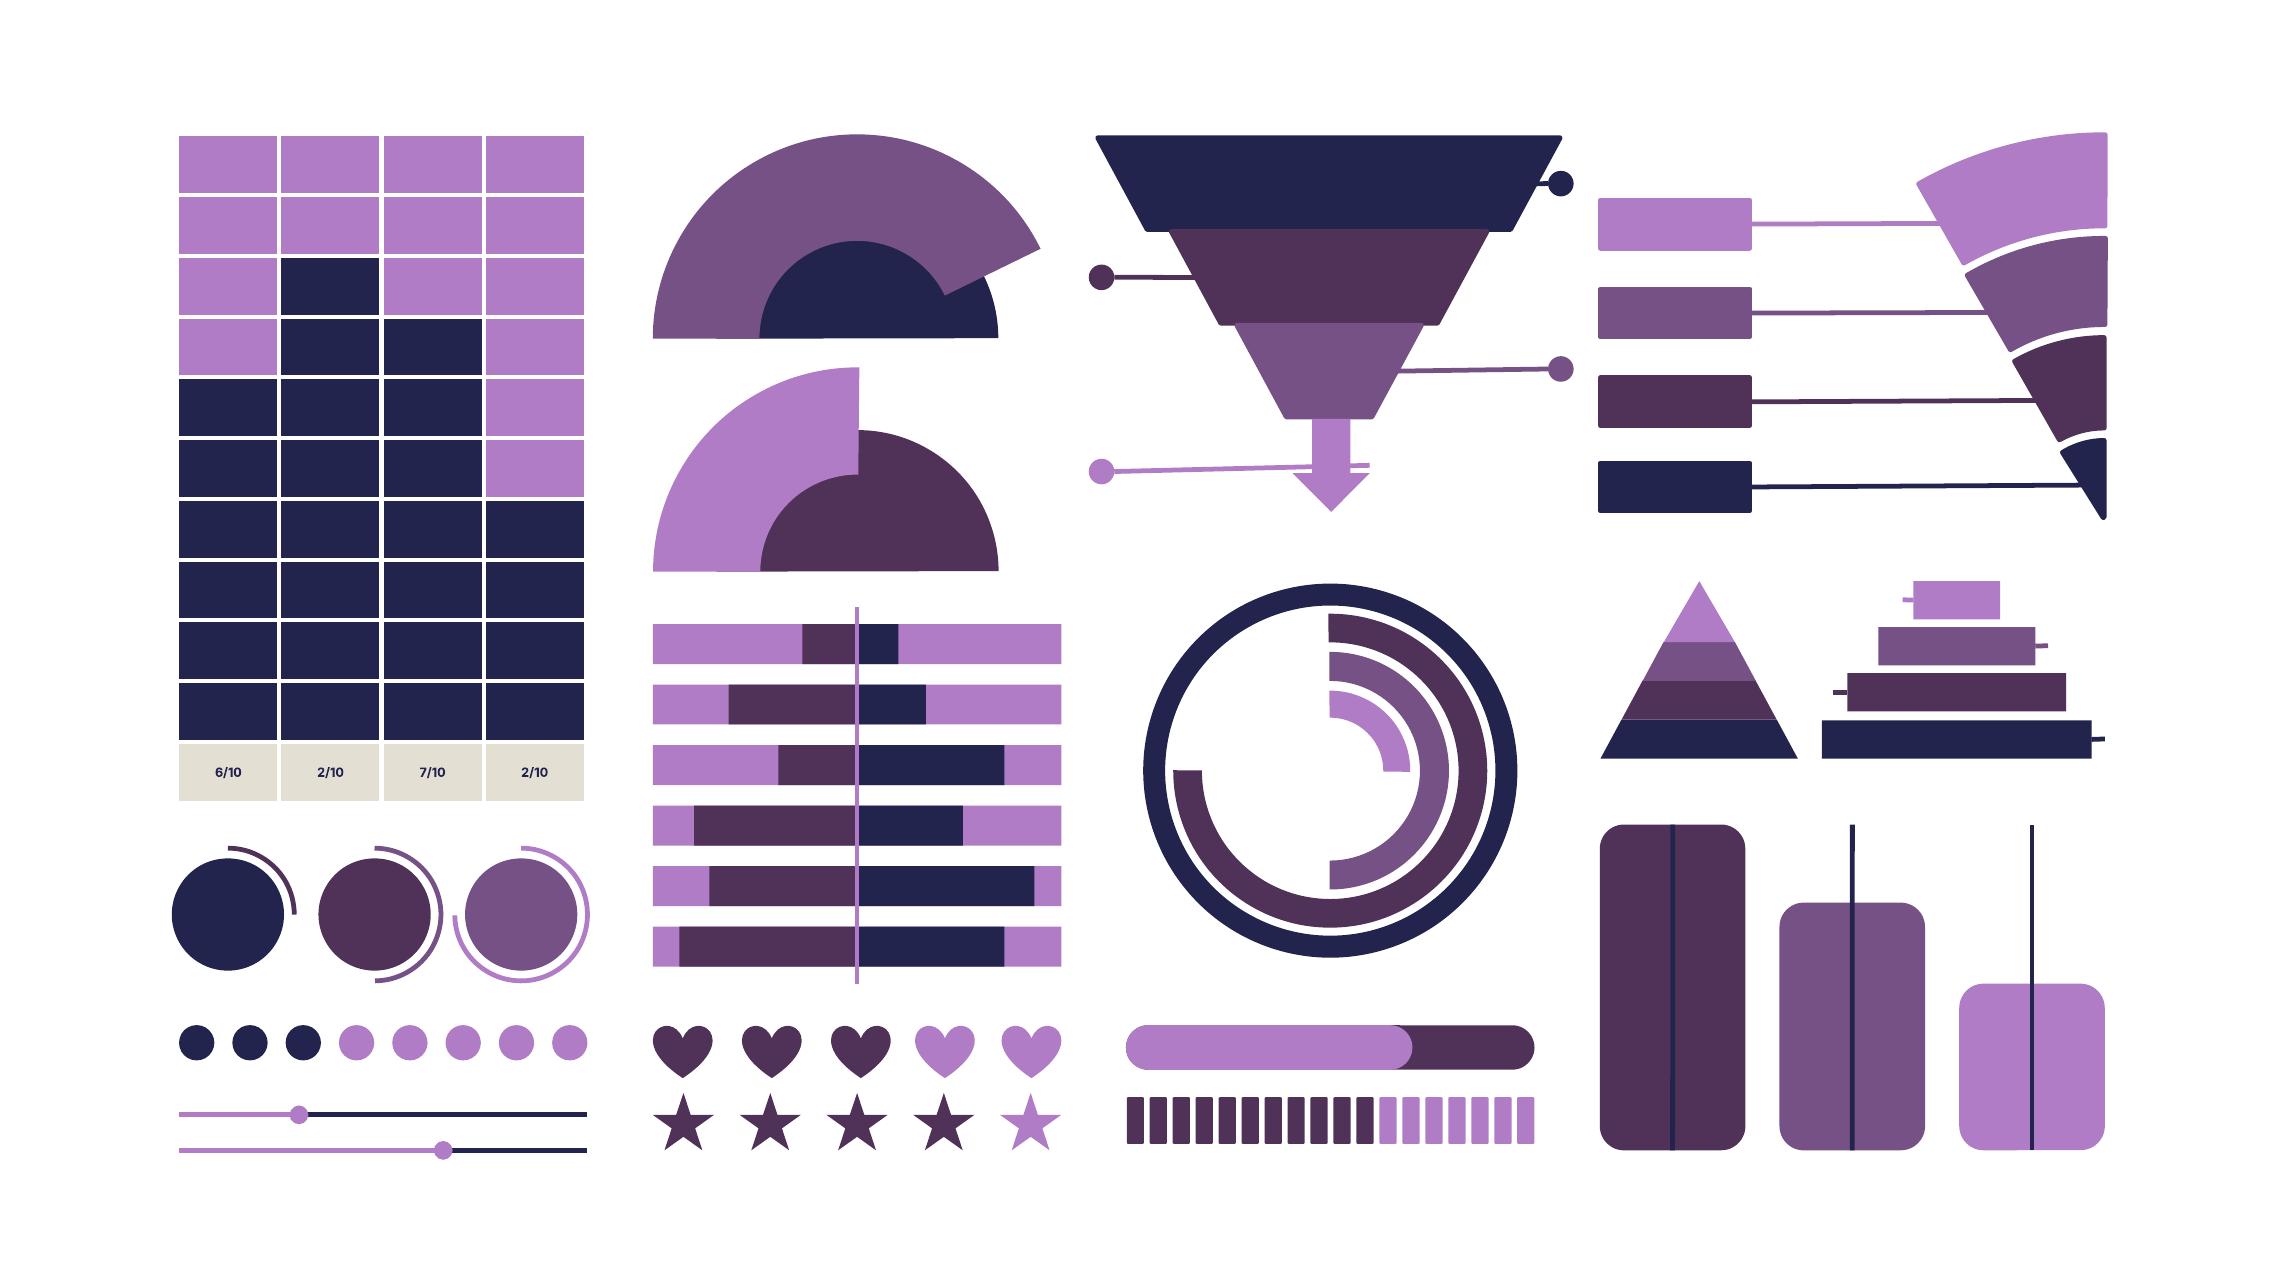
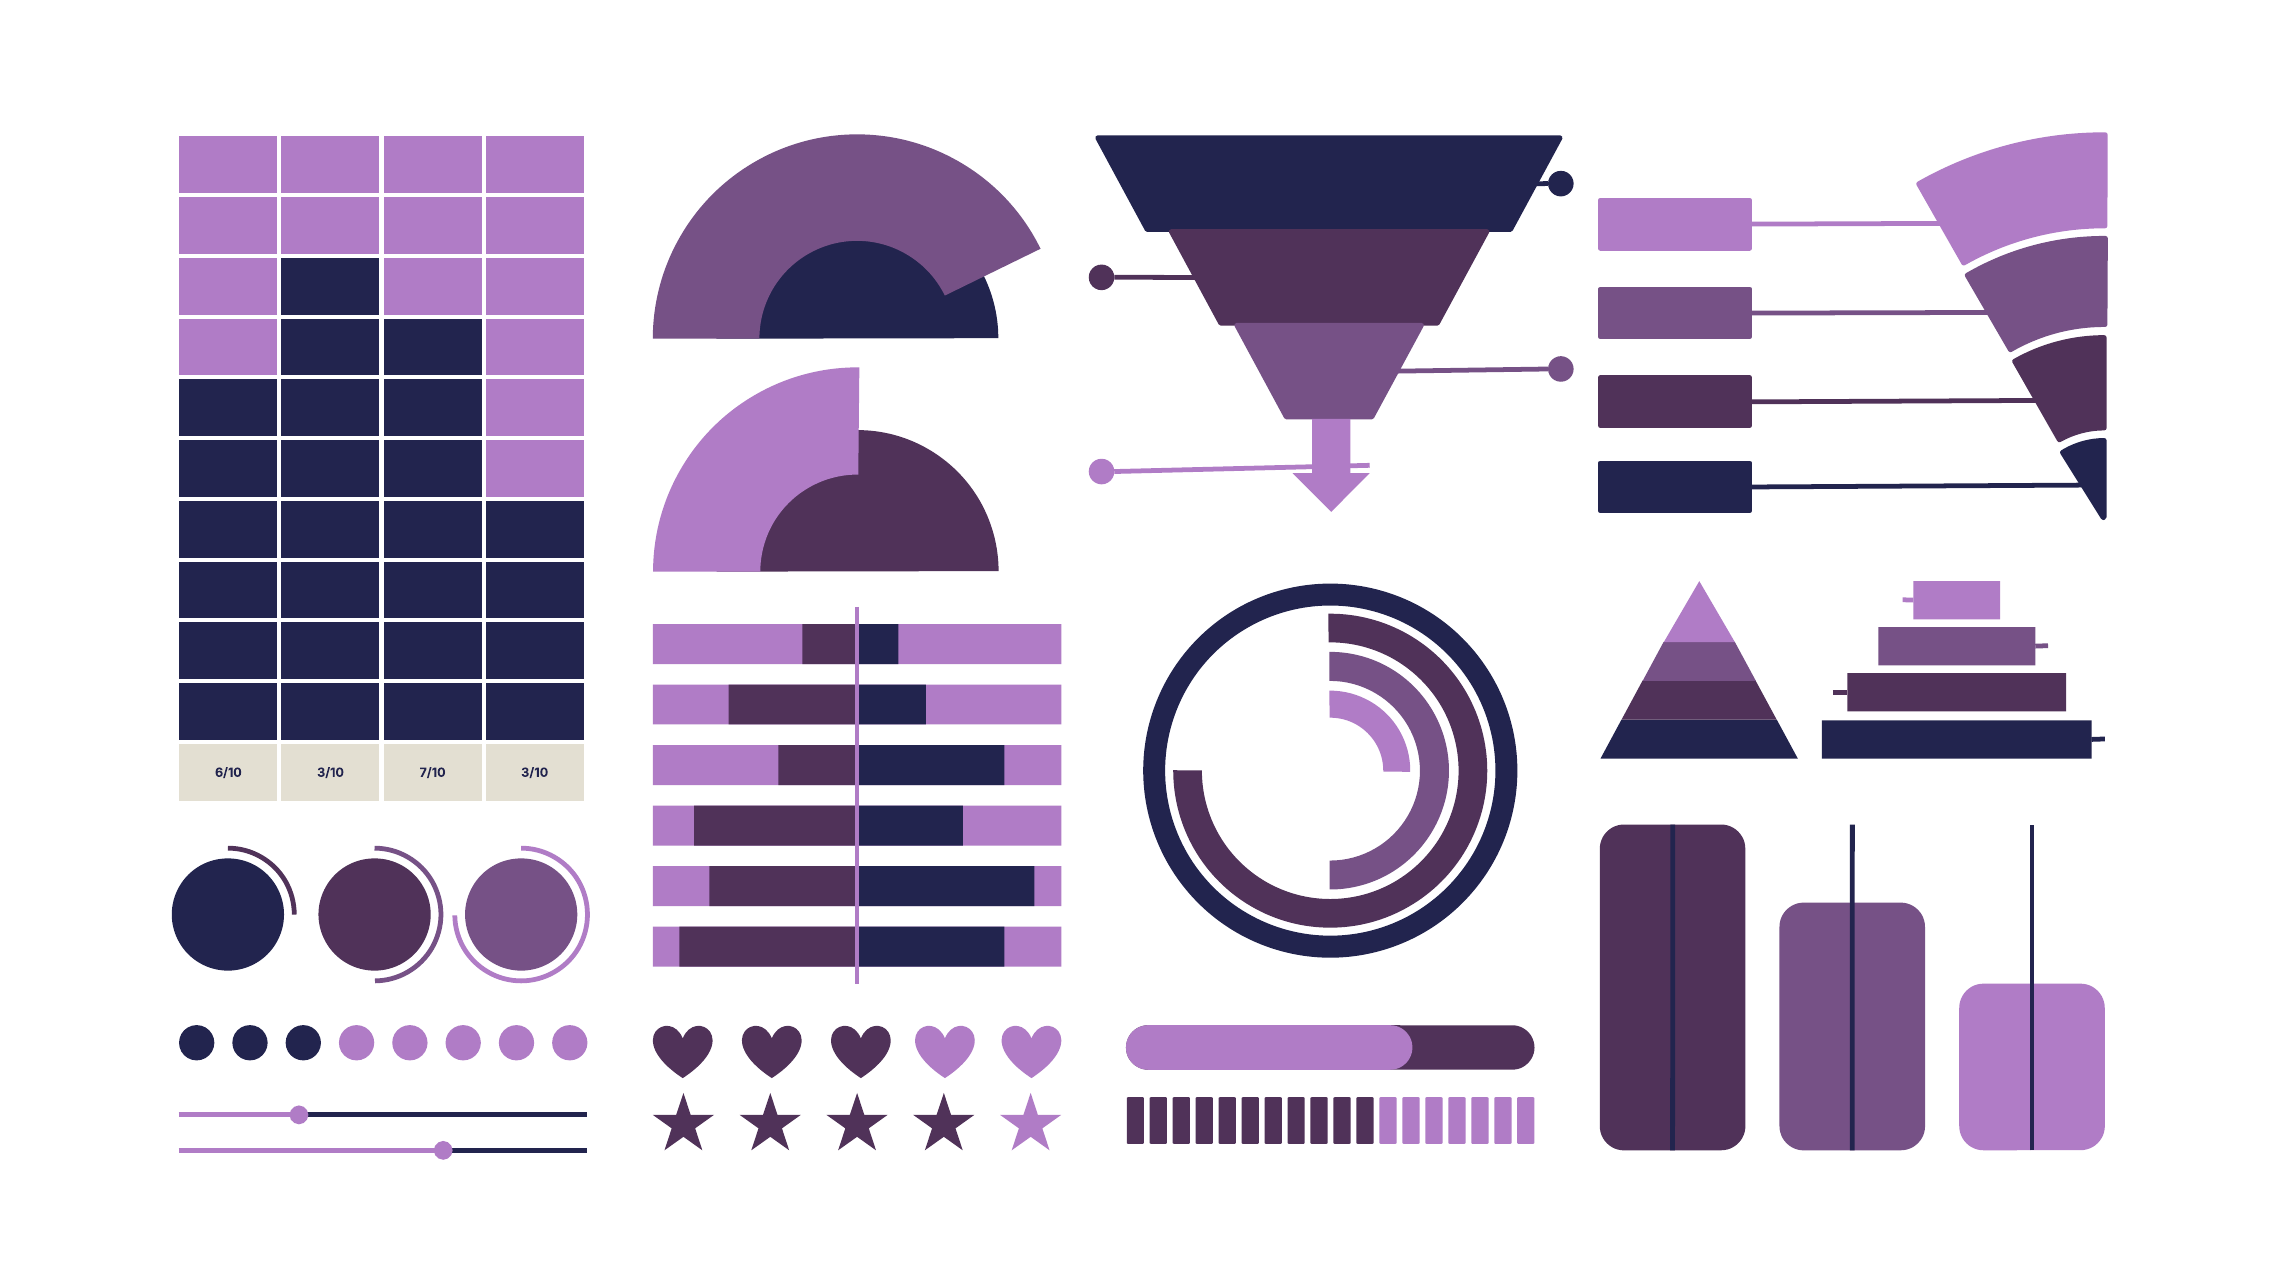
6/10 2/10: 2/10 -> 3/10
7/10 2/10: 2/10 -> 3/10
